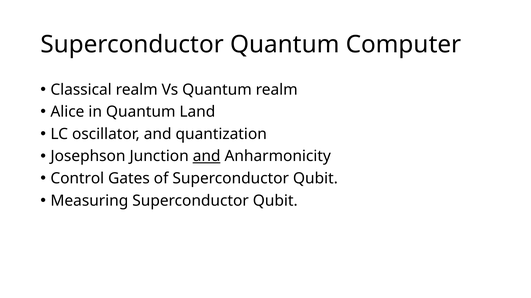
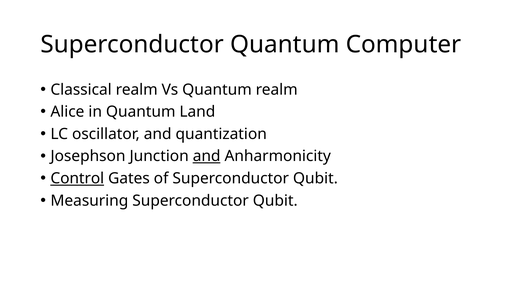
Control underline: none -> present
